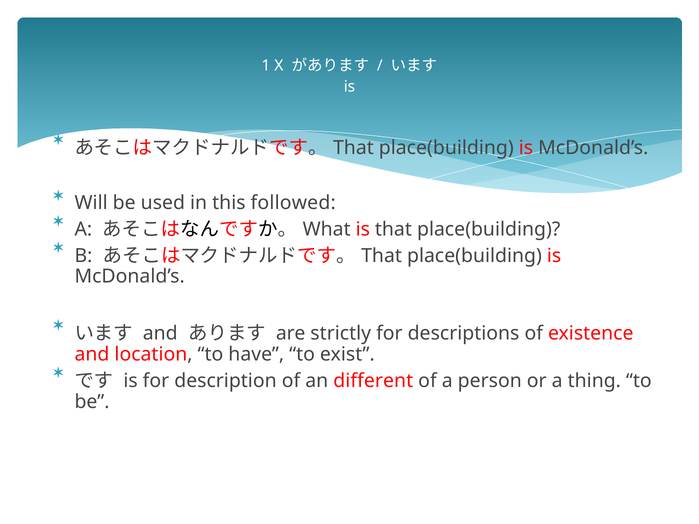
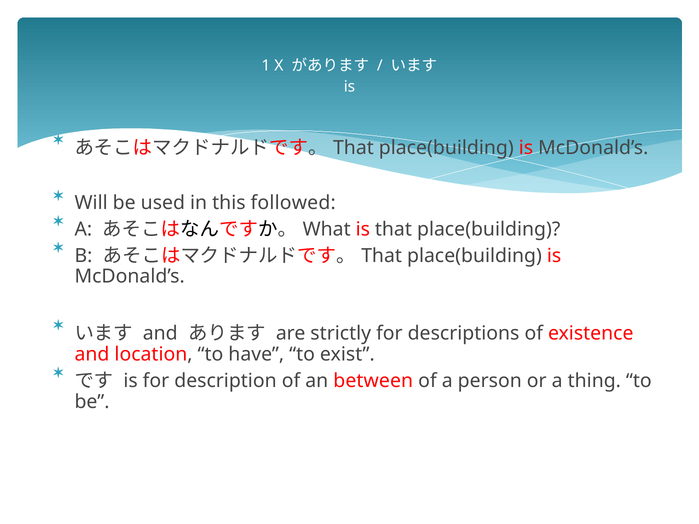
different: different -> between
